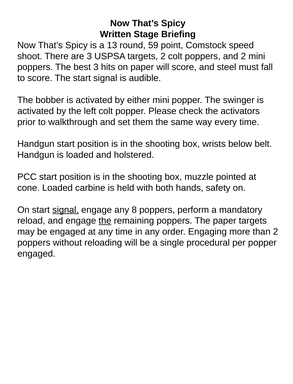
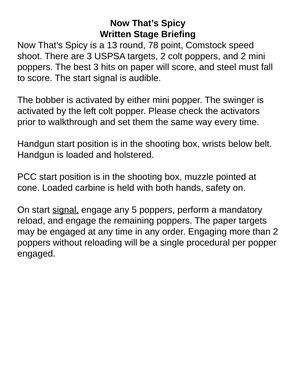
59: 59 -> 78
8: 8 -> 5
the at (105, 221) underline: present -> none
